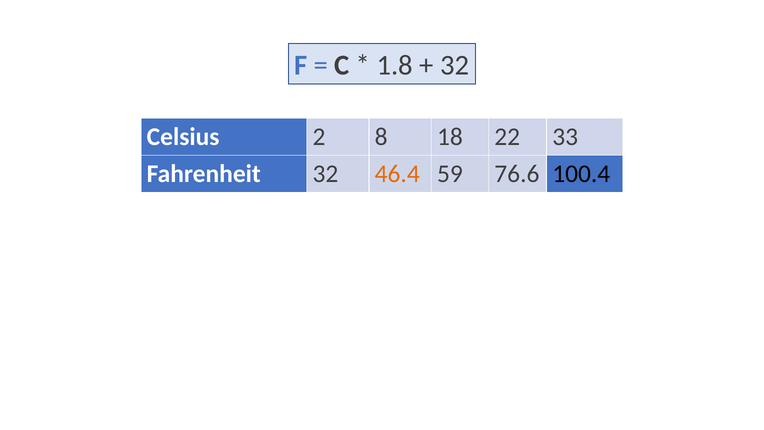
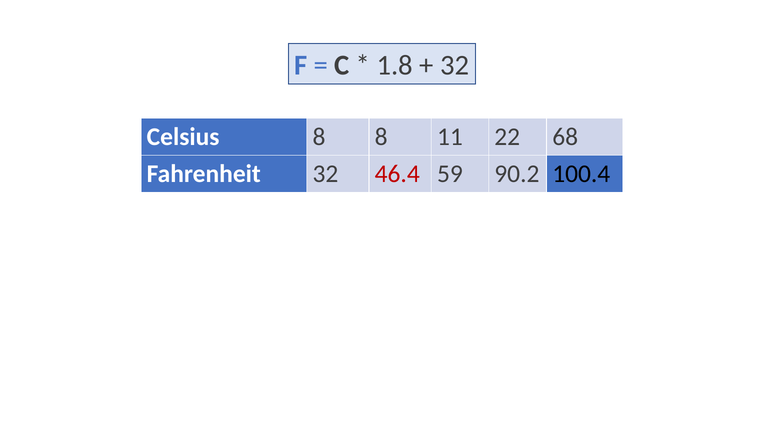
Celsius 2: 2 -> 8
18: 18 -> 11
33: 33 -> 68
46.4 colour: orange -> red
76.6: 76.6 -> 90.2
